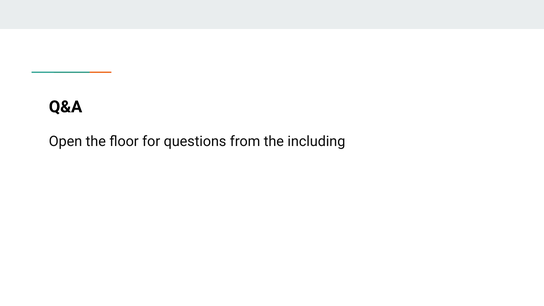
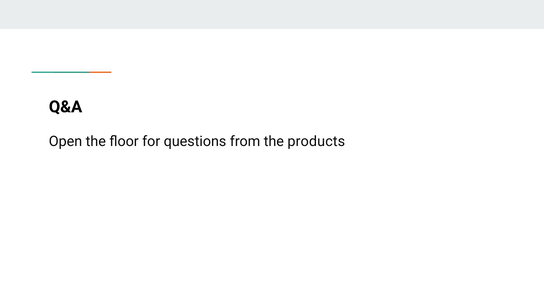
including: including -> products
